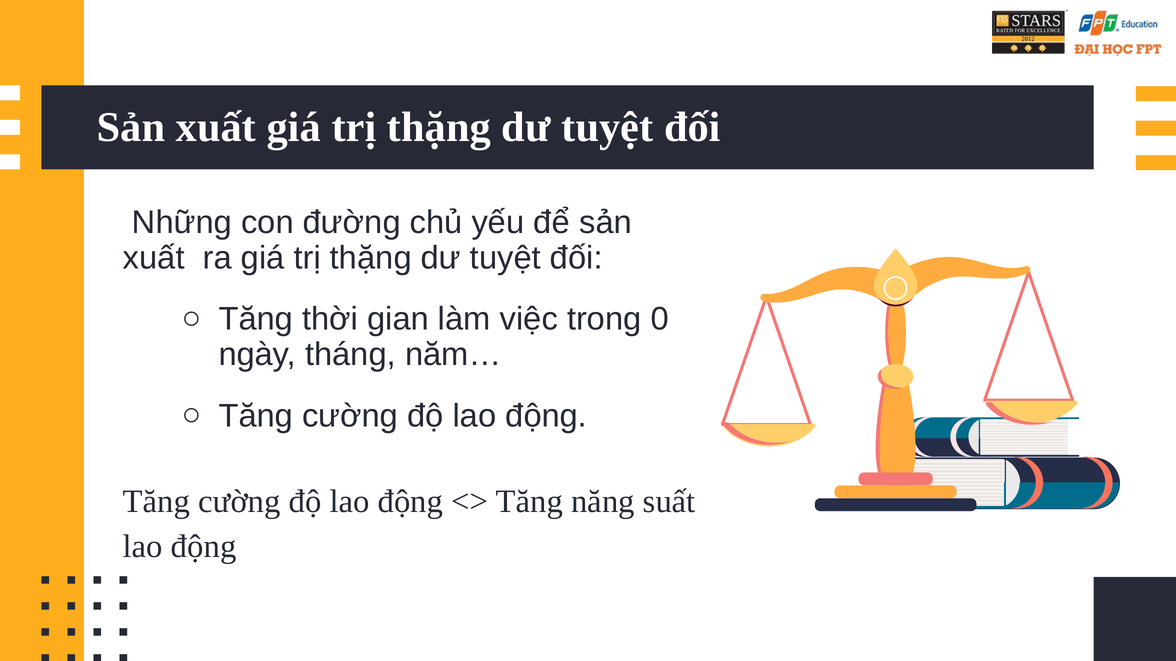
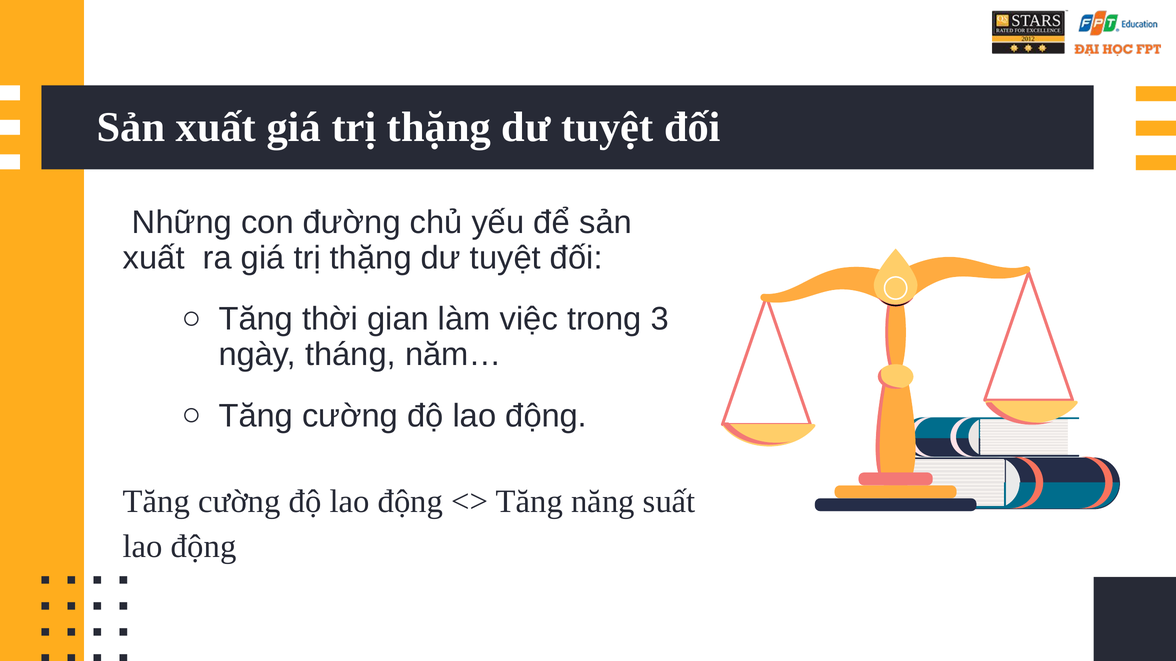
0: 0 -> 3
